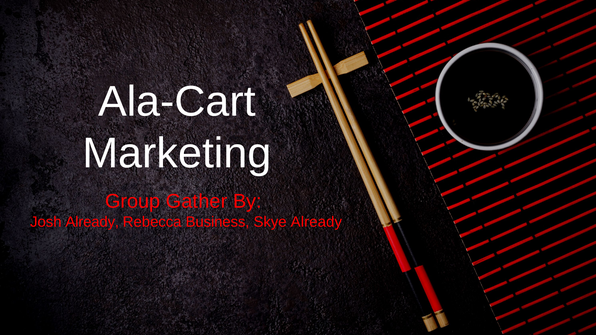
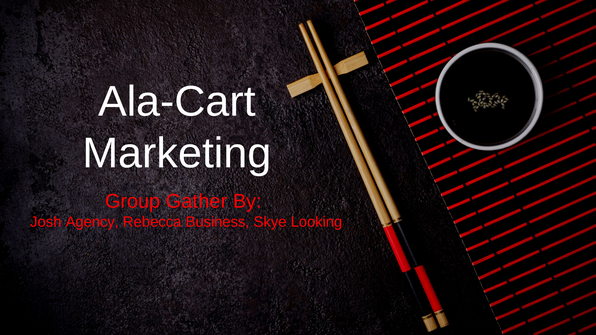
Josh Already: Already -> Agency
Skye Already: Already -> Looking
